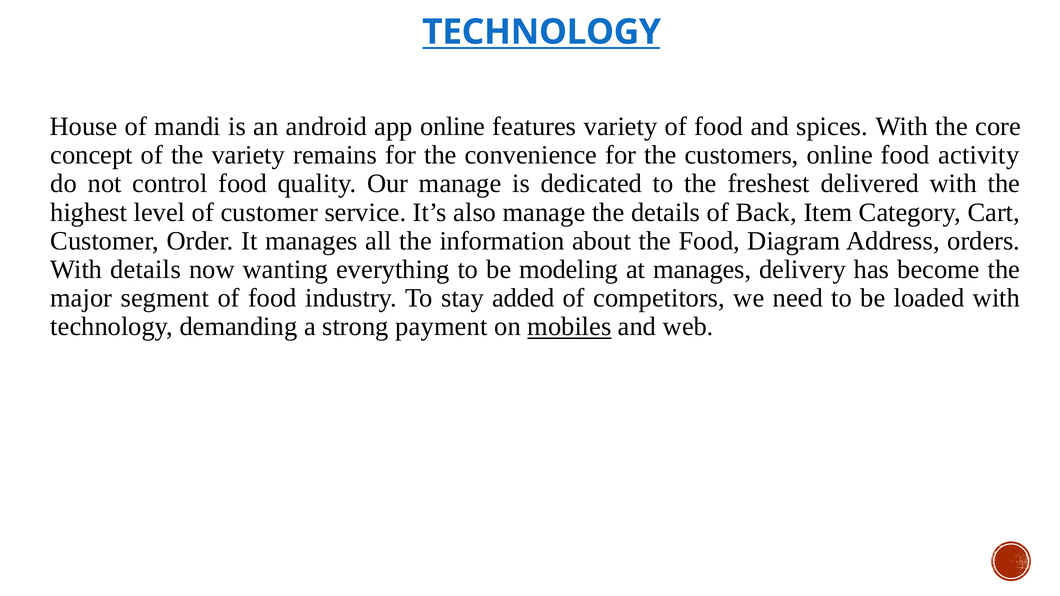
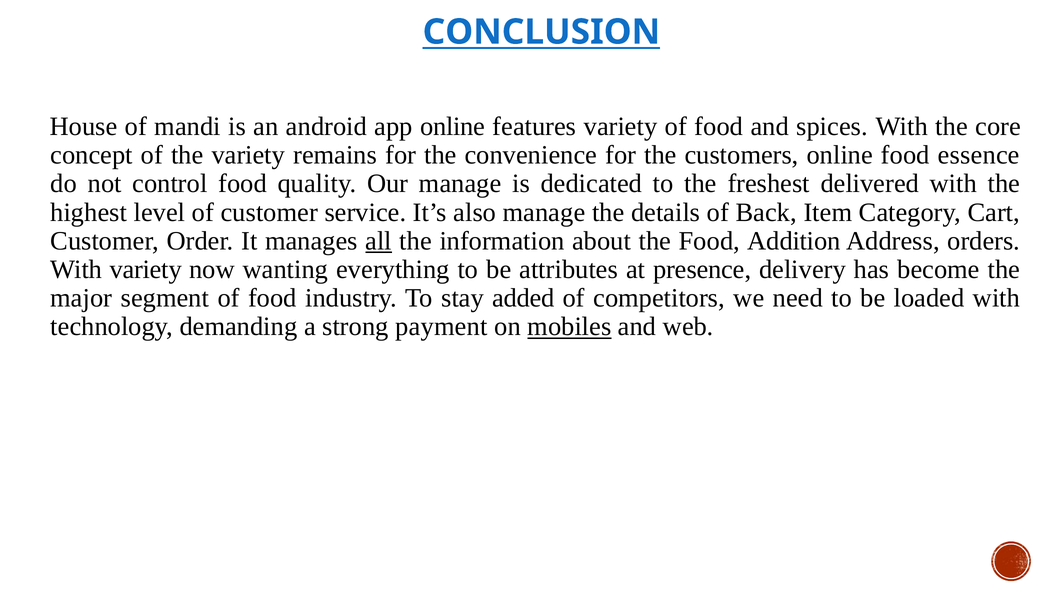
TECHNOLOGY at (542, 32): TECHNOLOGY -> CONCLUSION
activity: activity -> essence
all underline: none -> present
Diagram: Diagram -> Addition
With details: details -> variety
modeling: modeling -> attributes
at manages: manages -> presence
